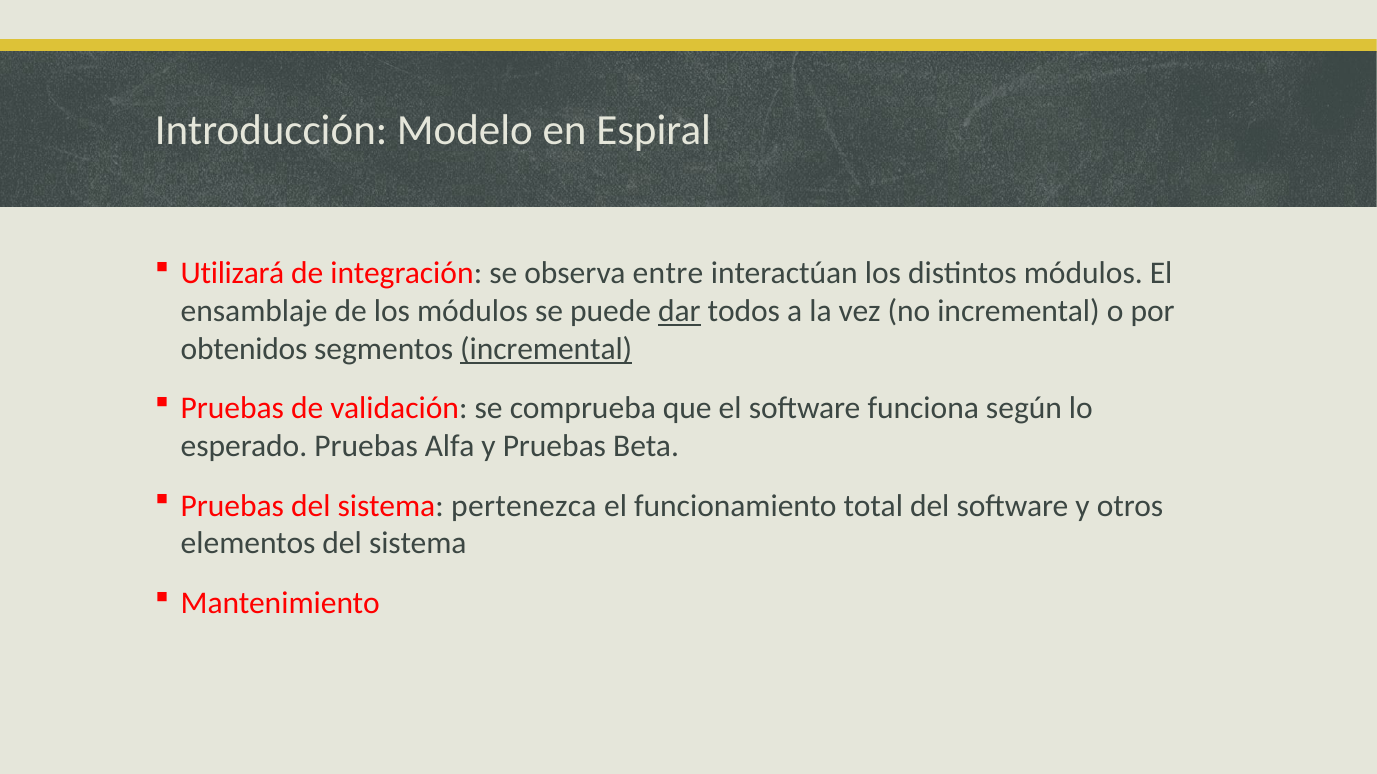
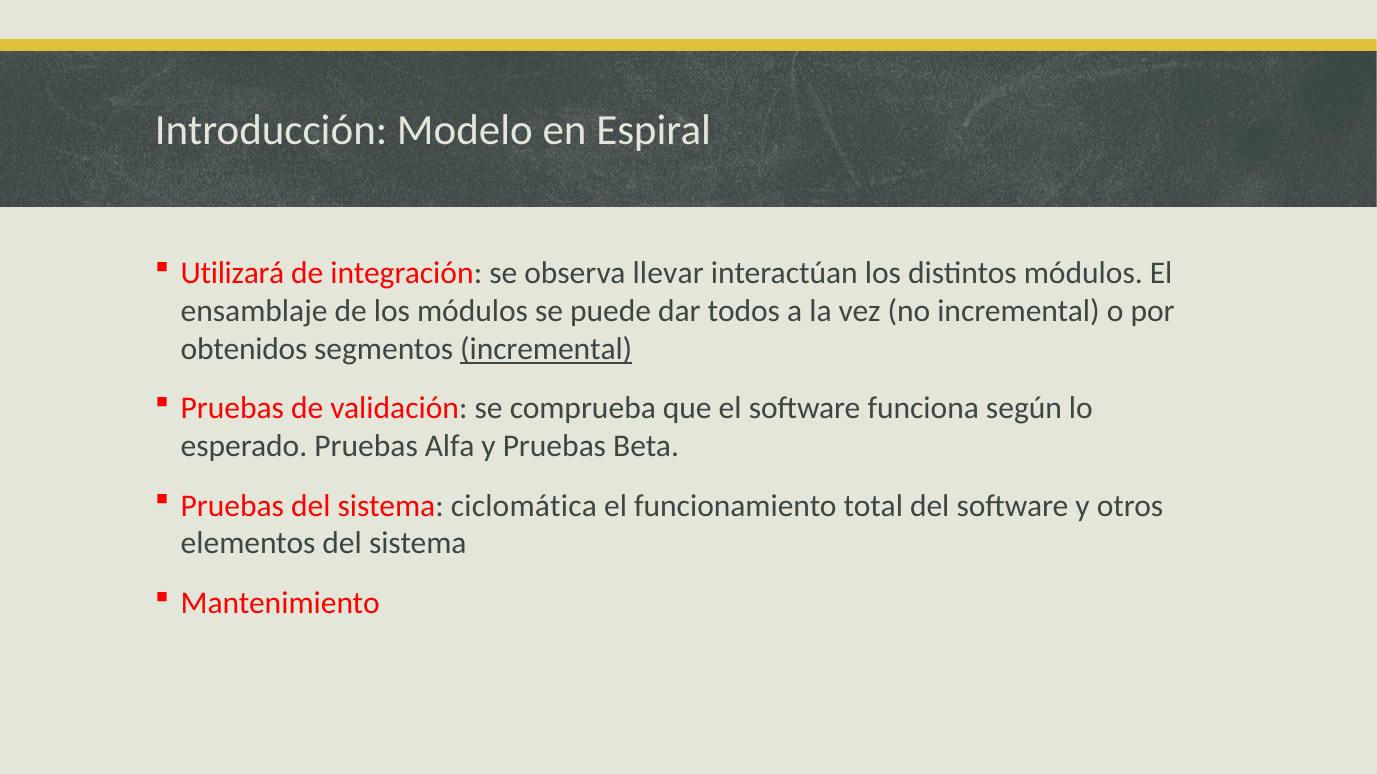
entre: entre -> llevar
dar underline: present -> none
pertenezca: pertenezca -> ciclomática
